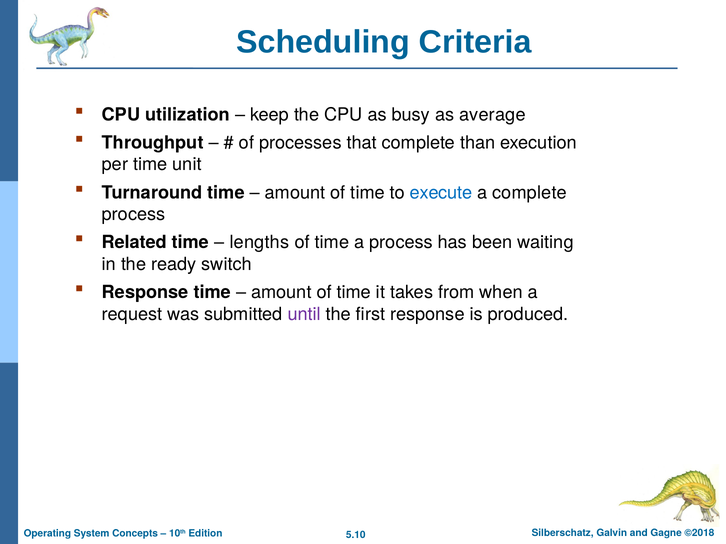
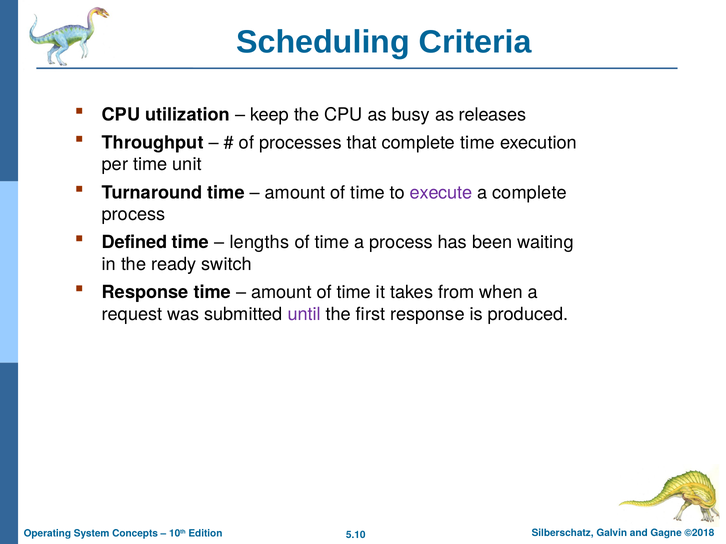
average: average -> releases
complete than: than -> time
execute colour: blue -> purple
Related: Related -> Defined
